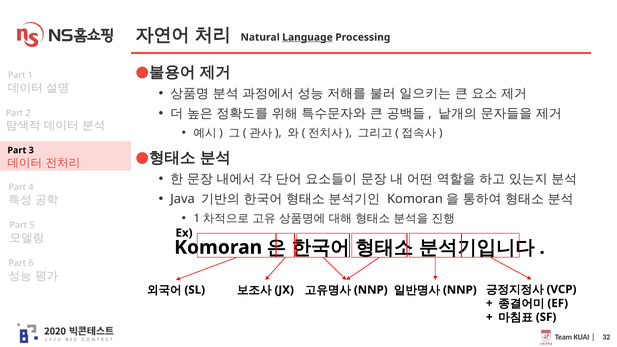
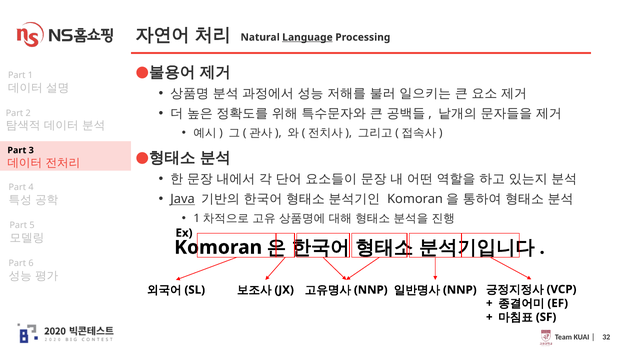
Java underline: none -> present
